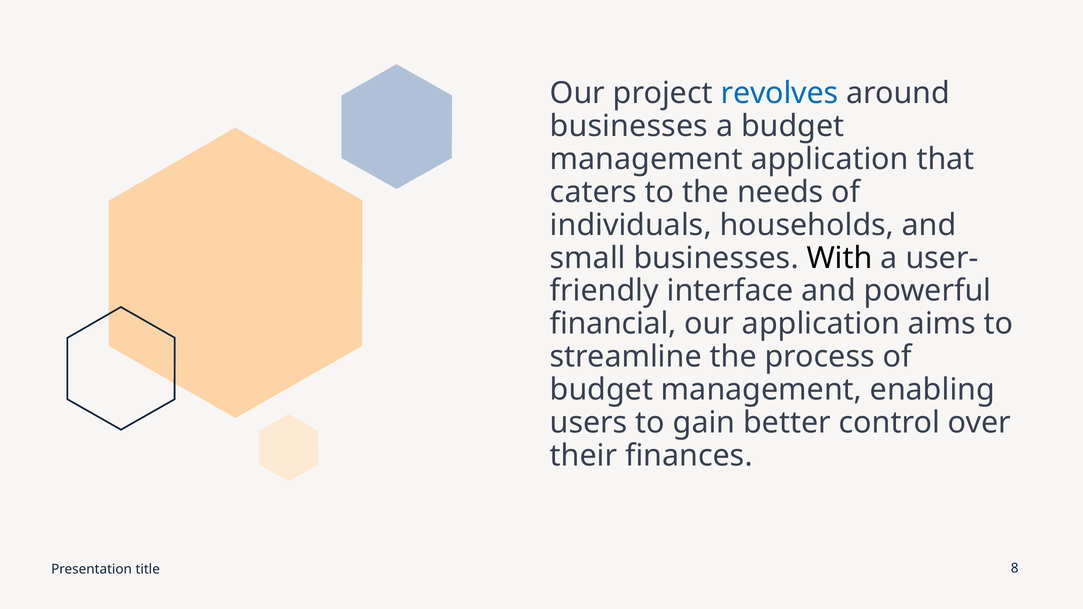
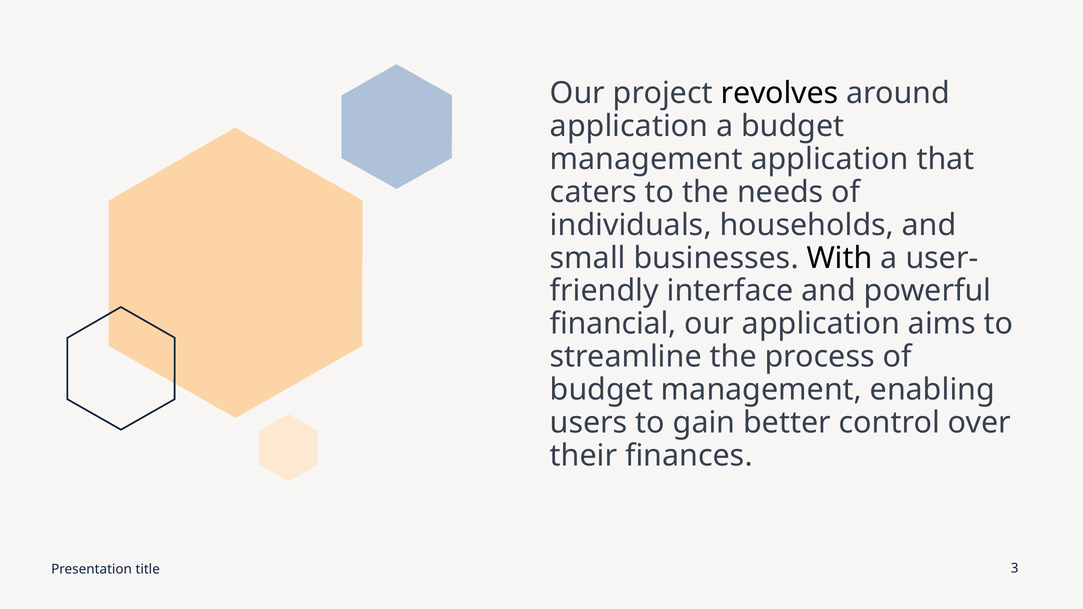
revolves colour: blue -> black
businesses at (629, 126): businesses -> application
8: 8 -> 3
